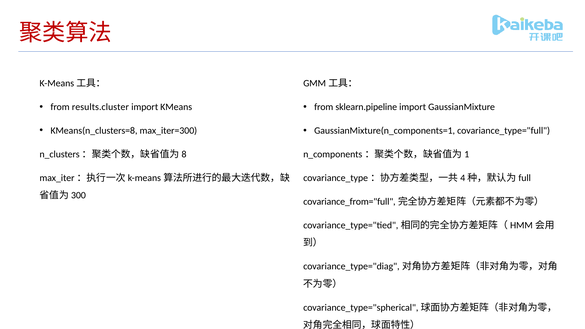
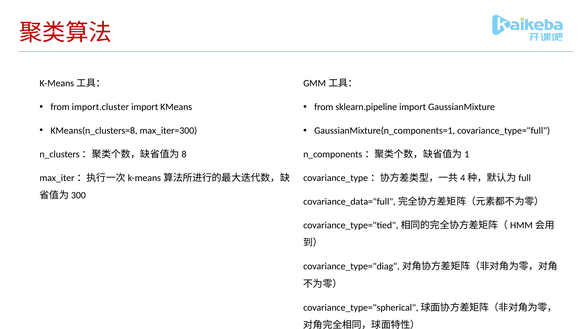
results.cluster: results.cluster -> import.cluster
covariance_from="full: covariance_from="full -> covariance_data="full
